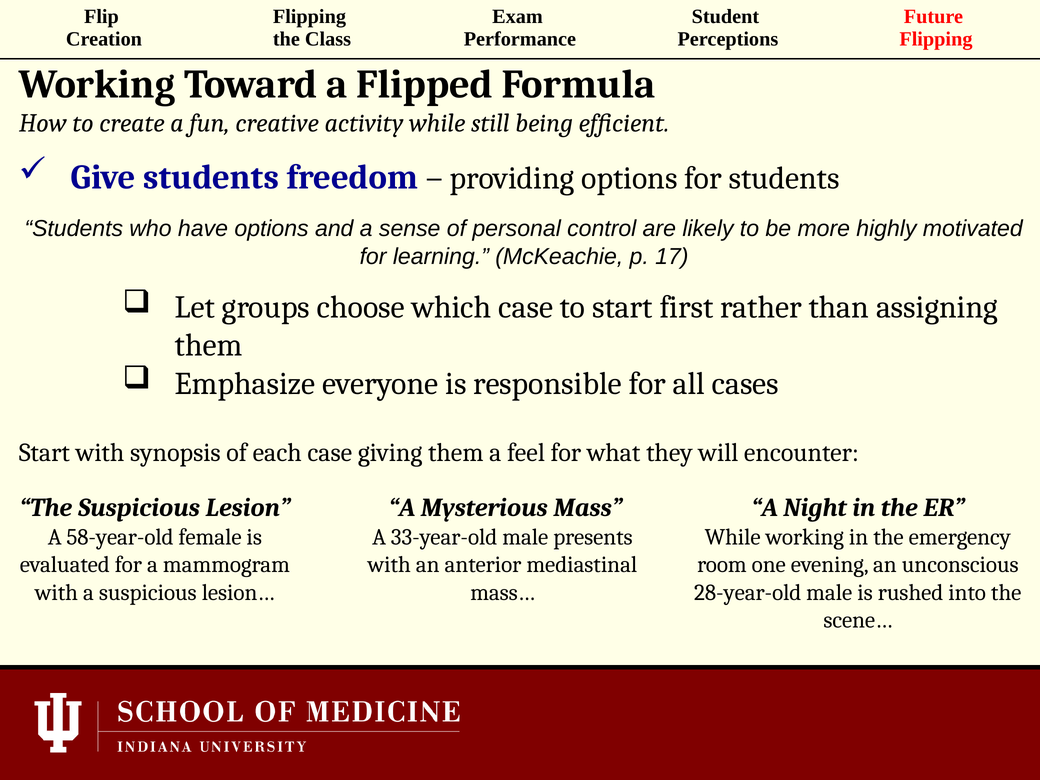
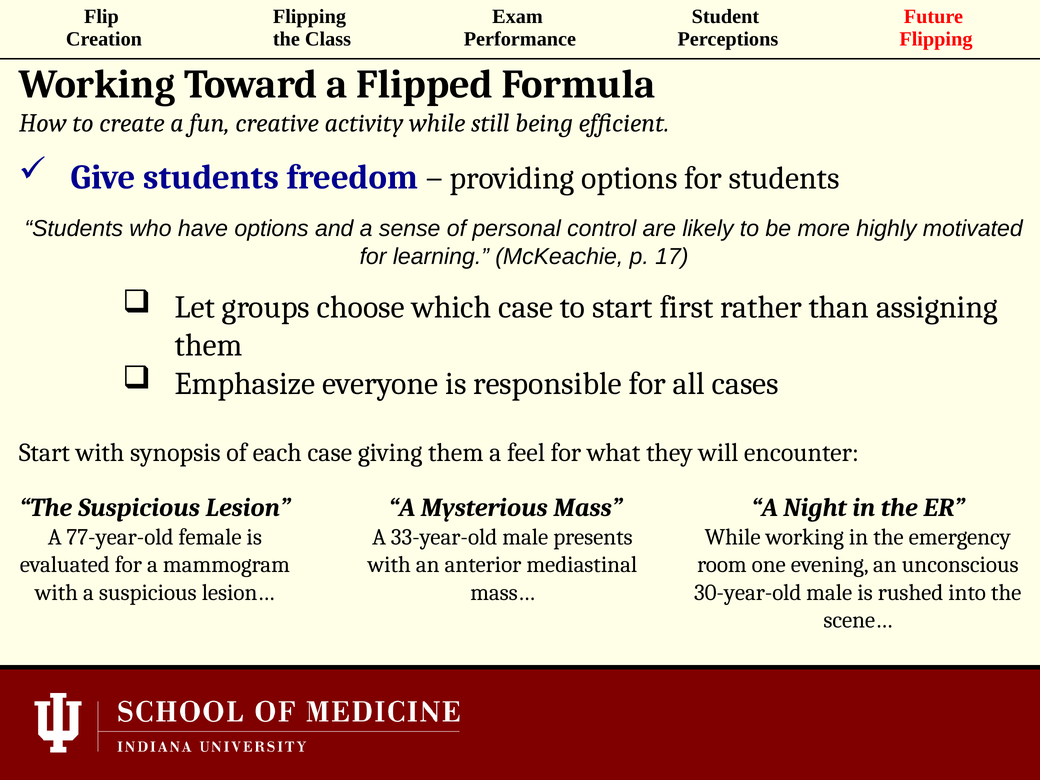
58-year-old: 58-year-old -> 77-year-old
28-year-old: 28-year-old -> 30-year-old
